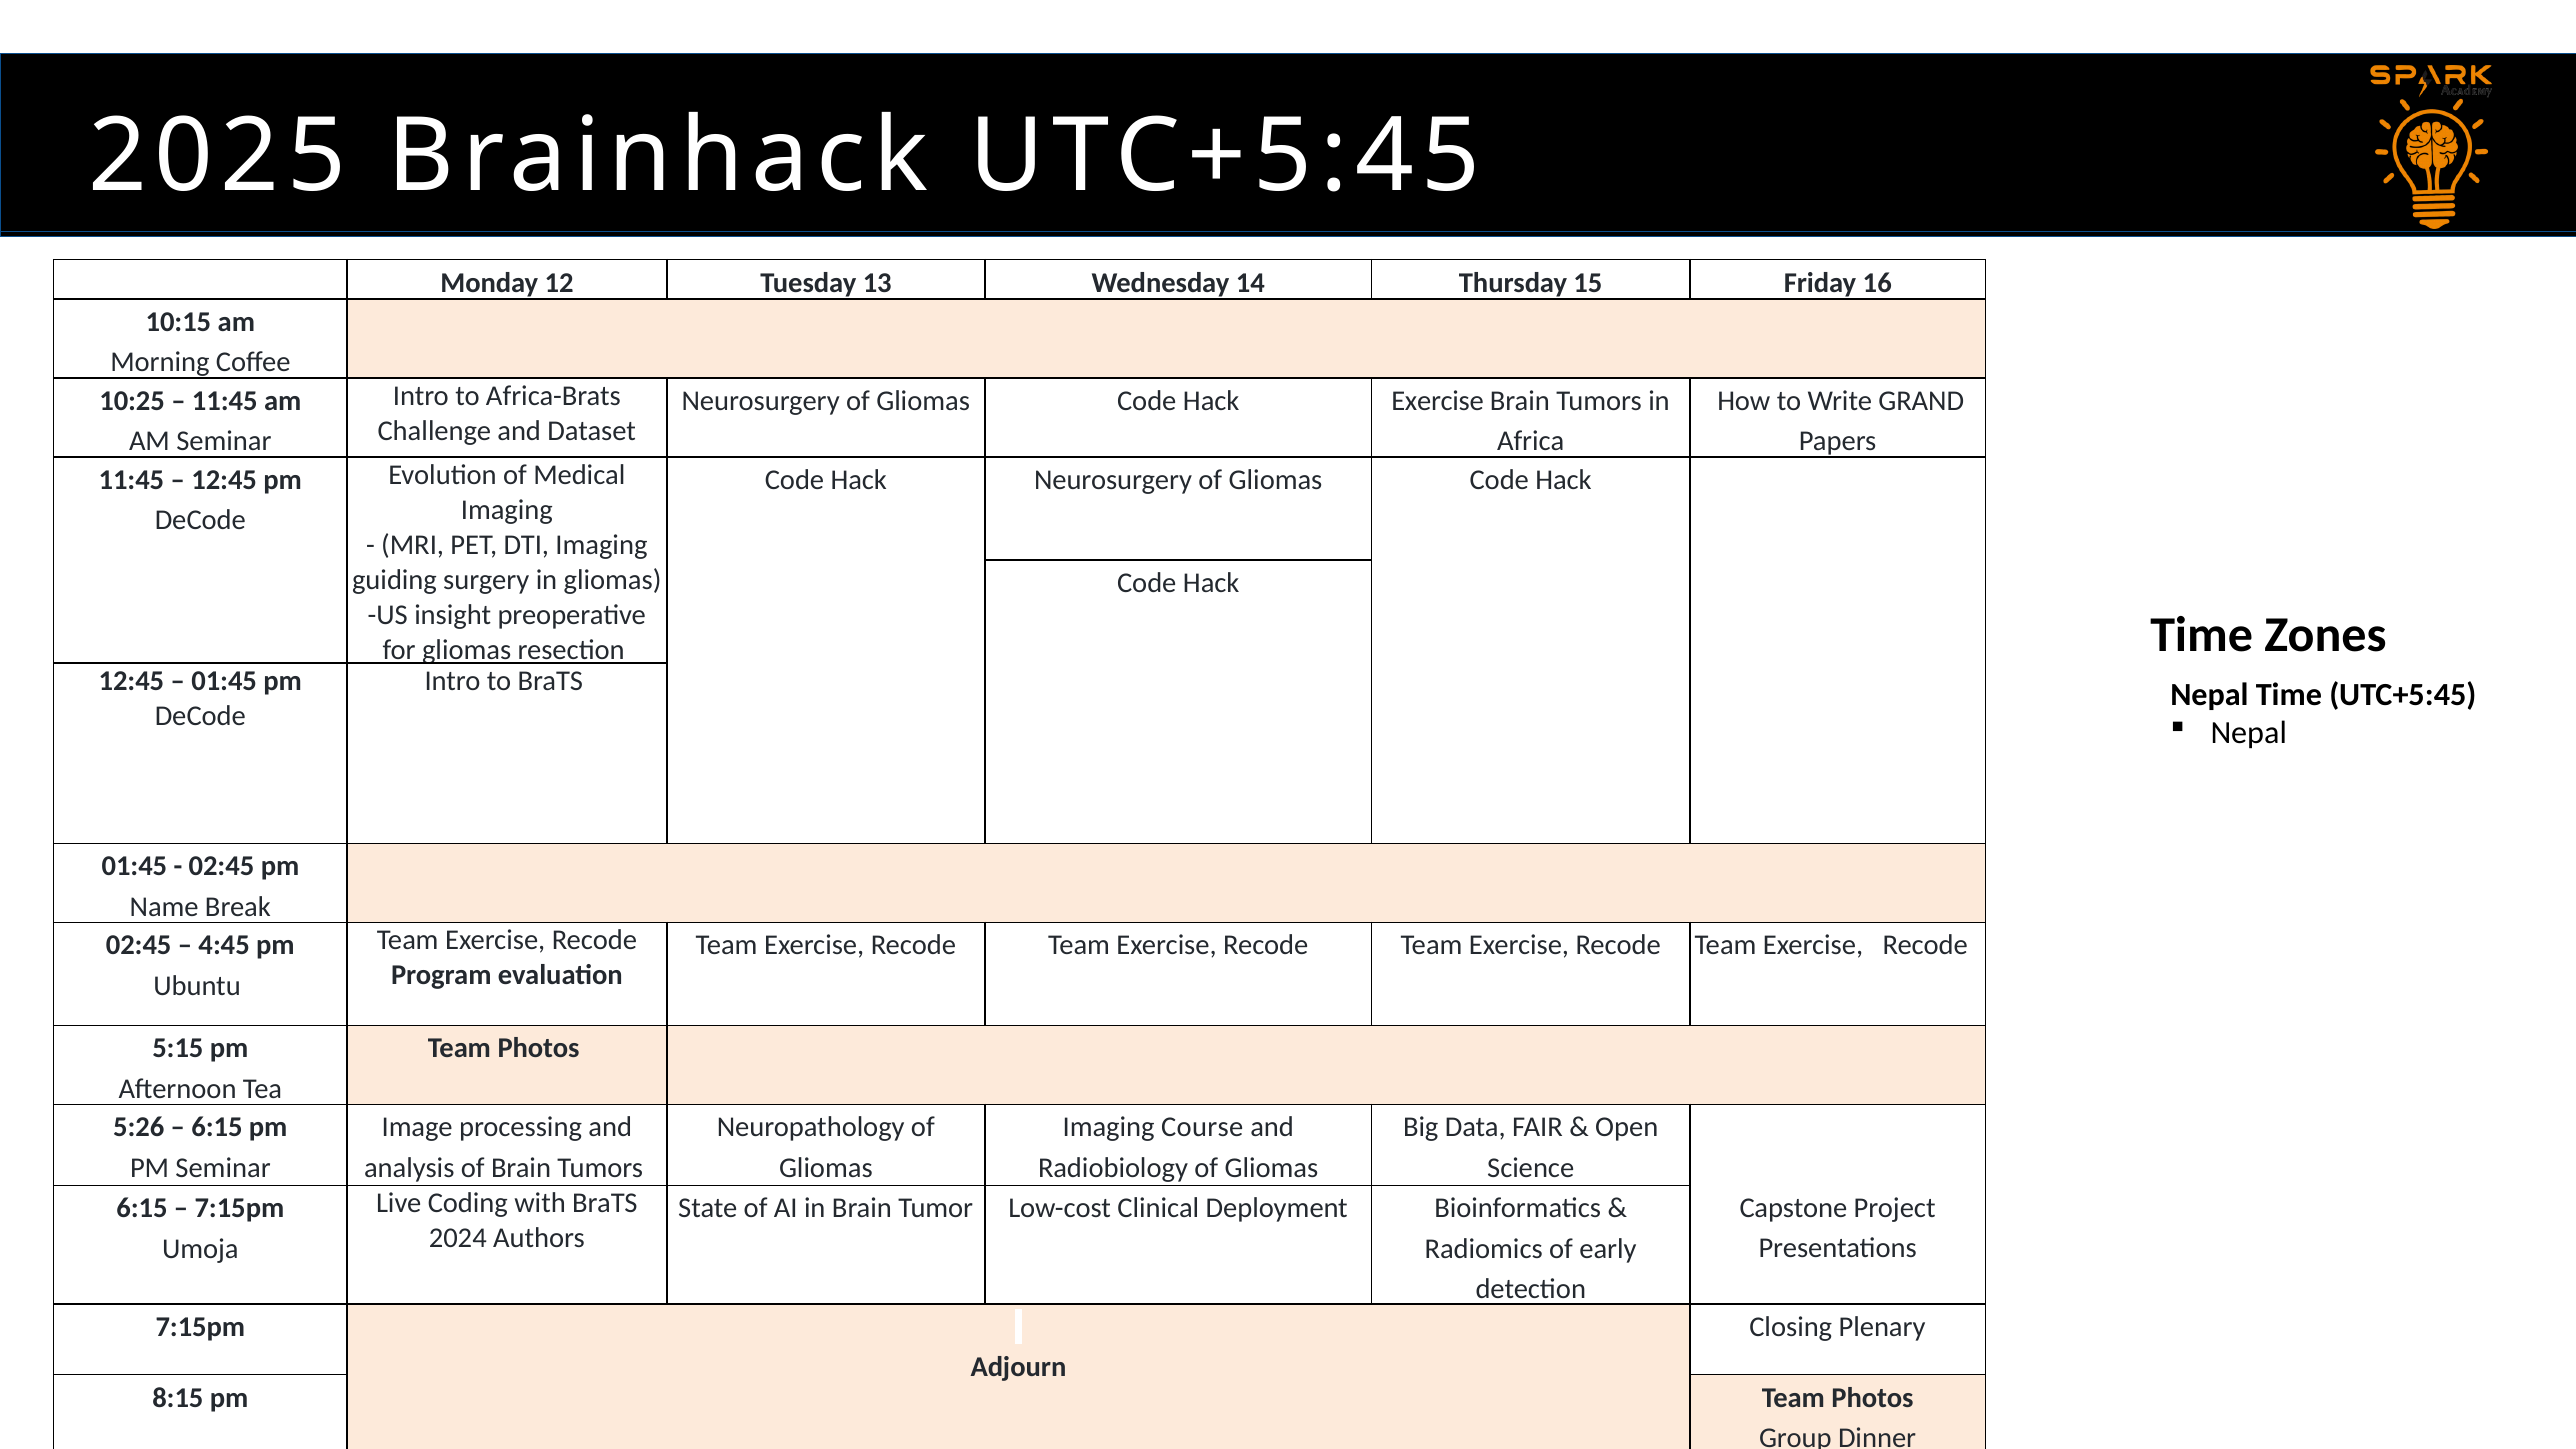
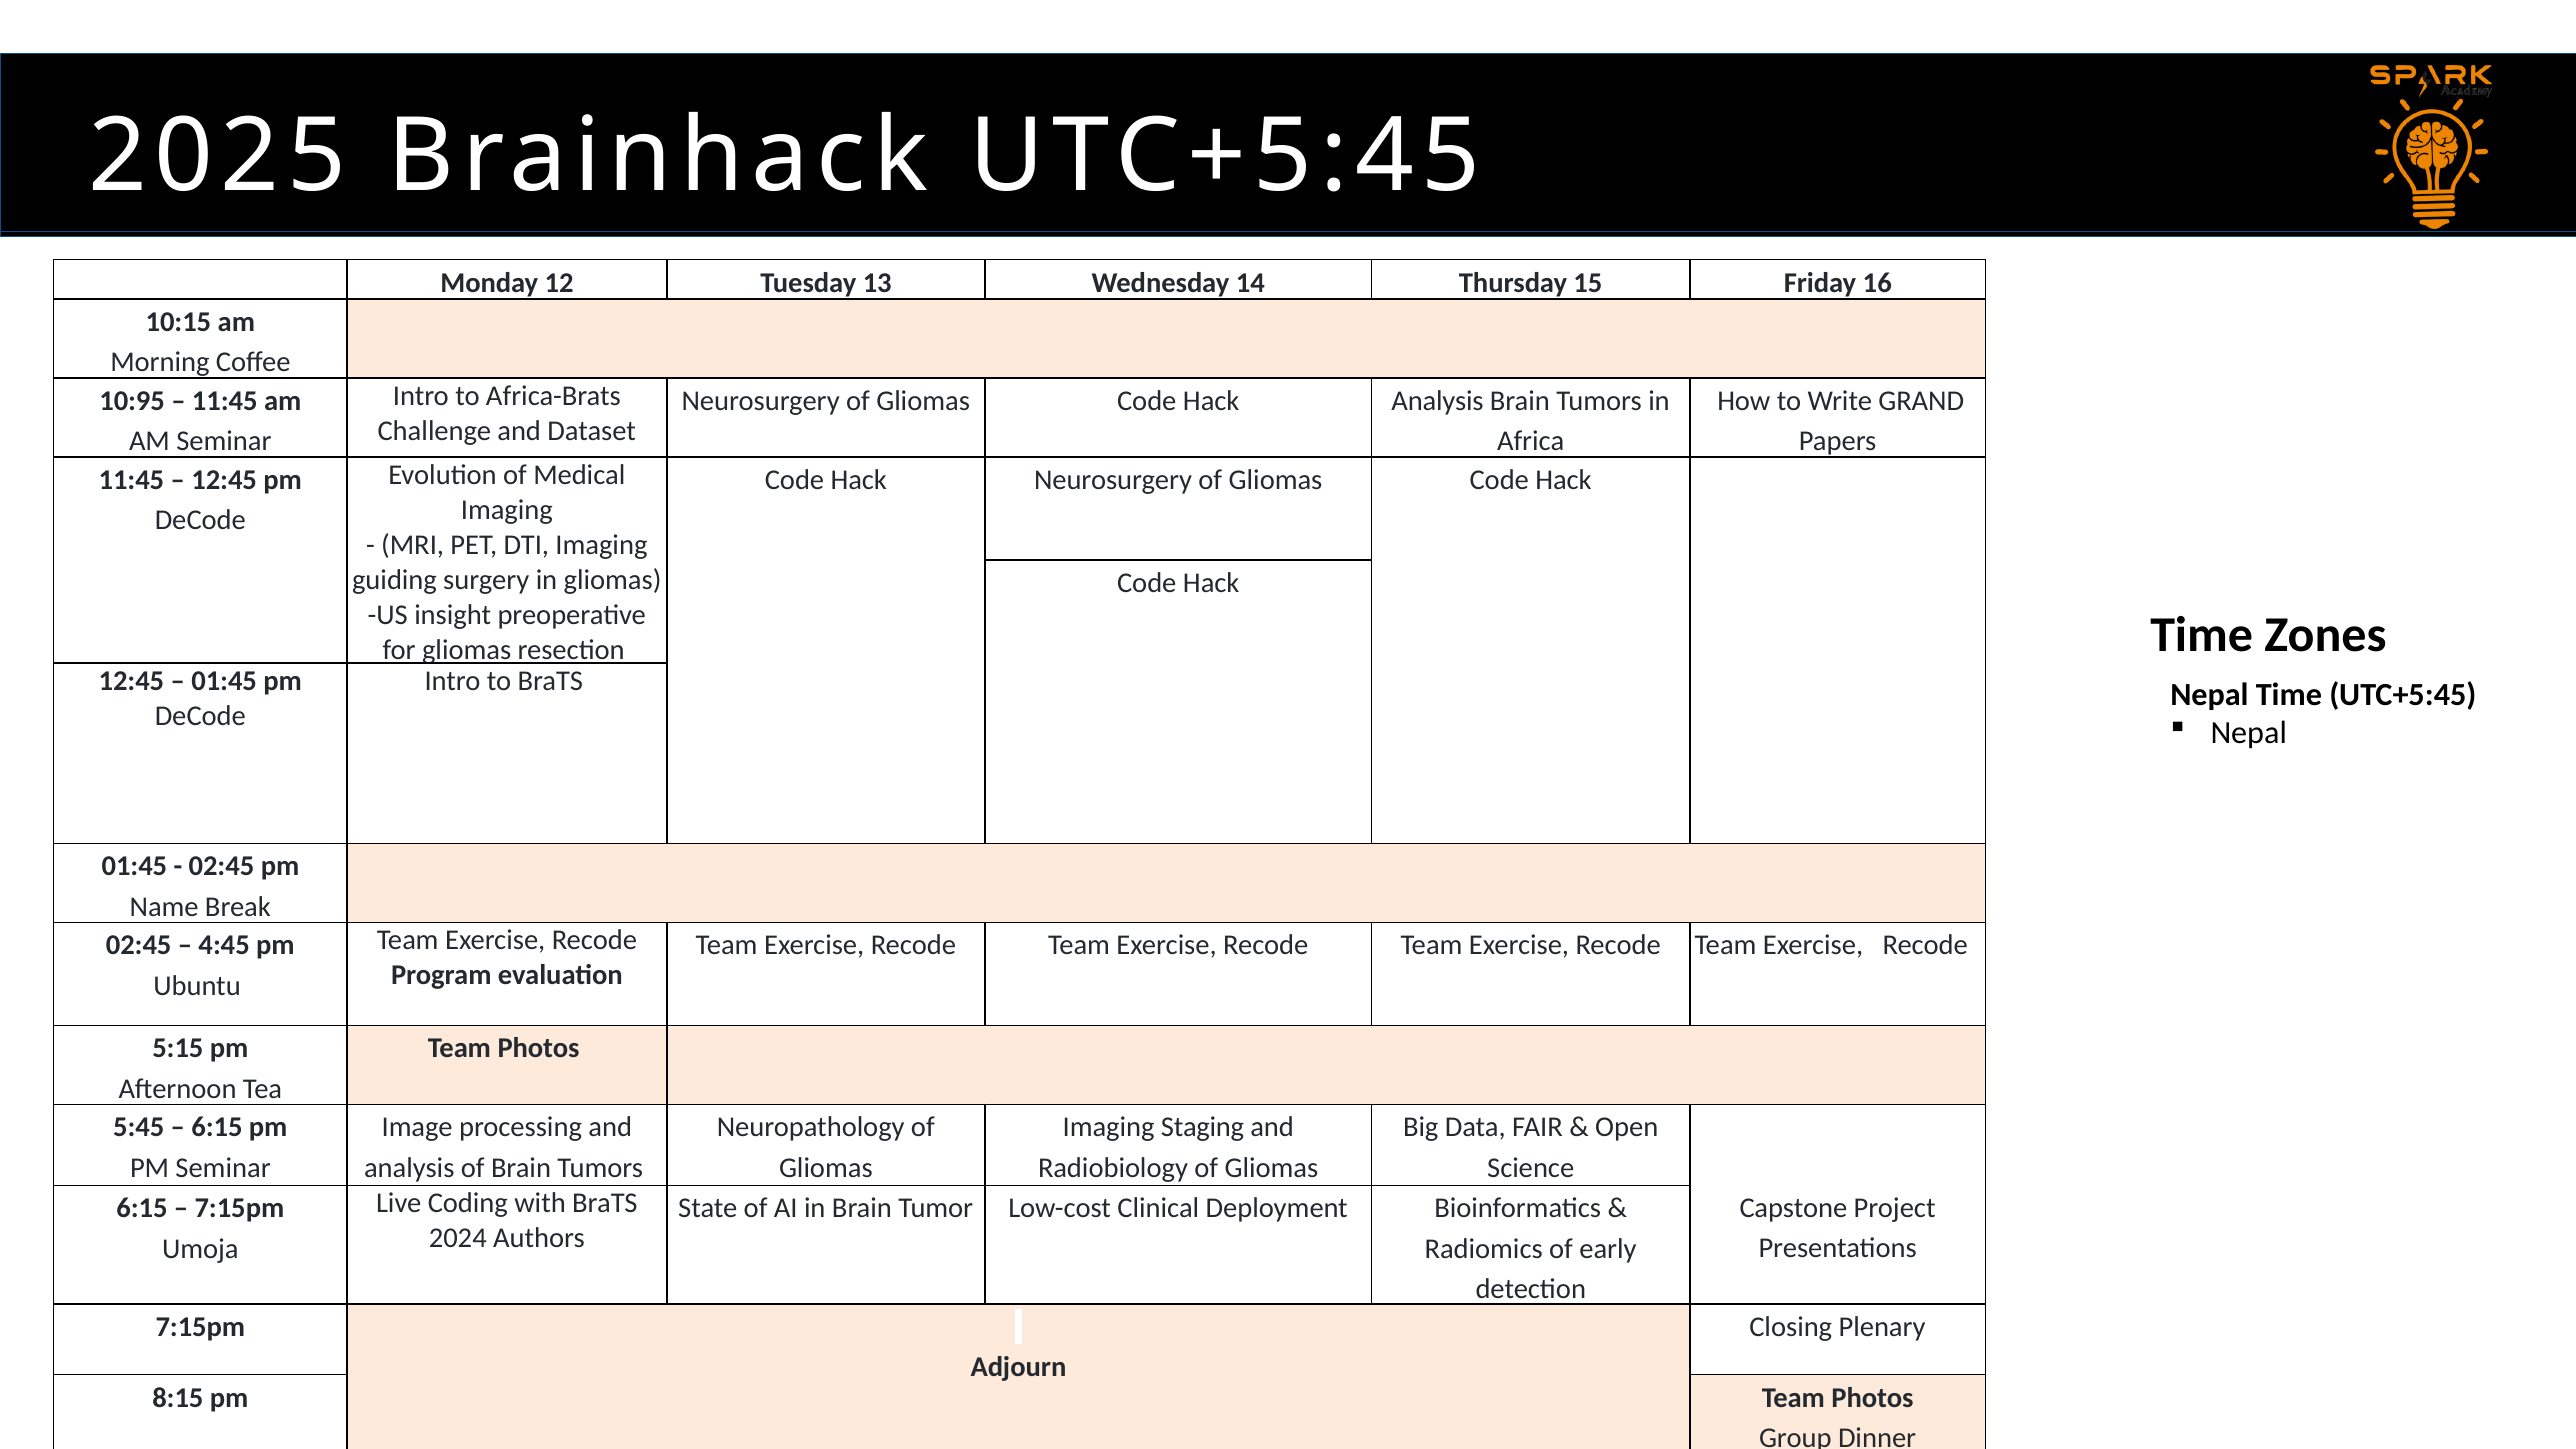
10:25: 10:25 -> 10:95
Hack Exercise: Exercise -> Analysis
5:26: 5:26 -> 5:45
Course: Course -> Staging
